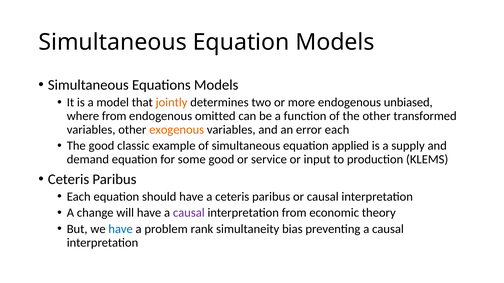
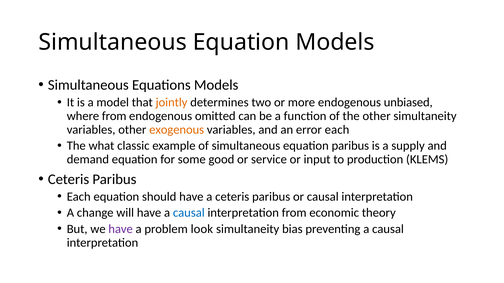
other transformed: transformed -> simultaneity
The good: good -> what
equation applied: applied -> paribus
causal at (189, 213) colour: purple -> blue
have at (121, 229) colour: blue -> purple
rank: rank -> look
